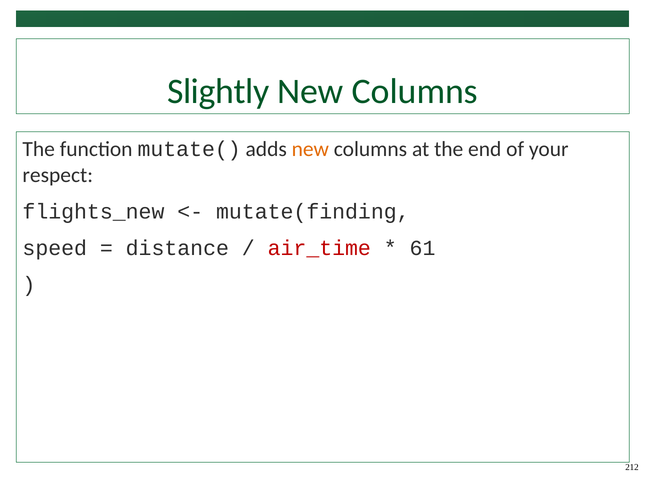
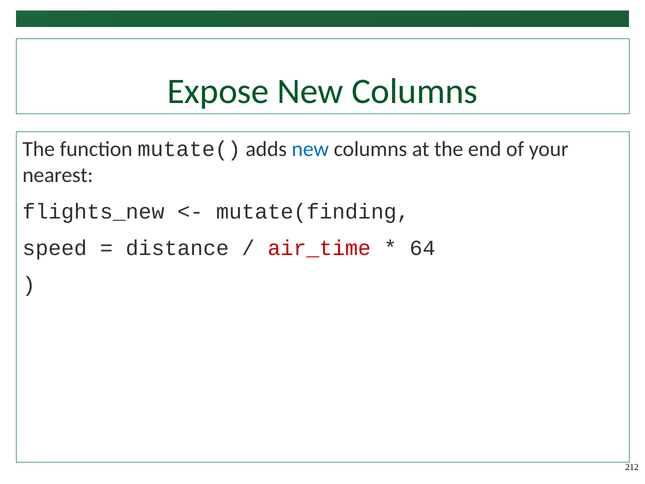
Slightly: Slightly -> Expose
new at (310, 149) colour: orange -> blue
respect: respect -> nearest
61: 61 -> 64
